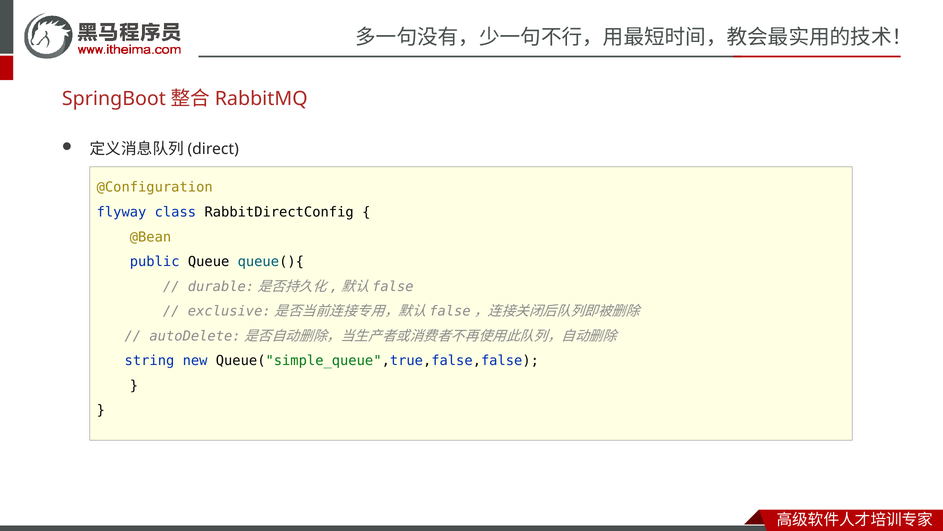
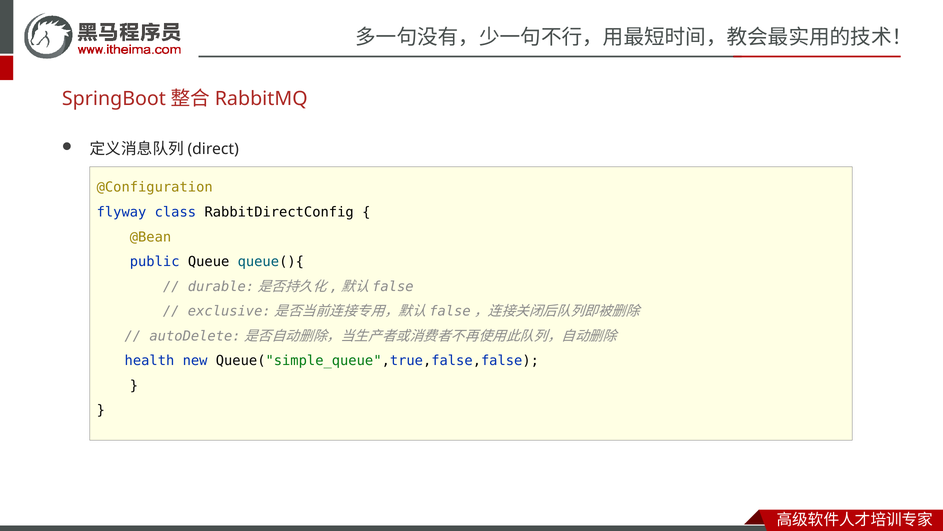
string: string -> health
